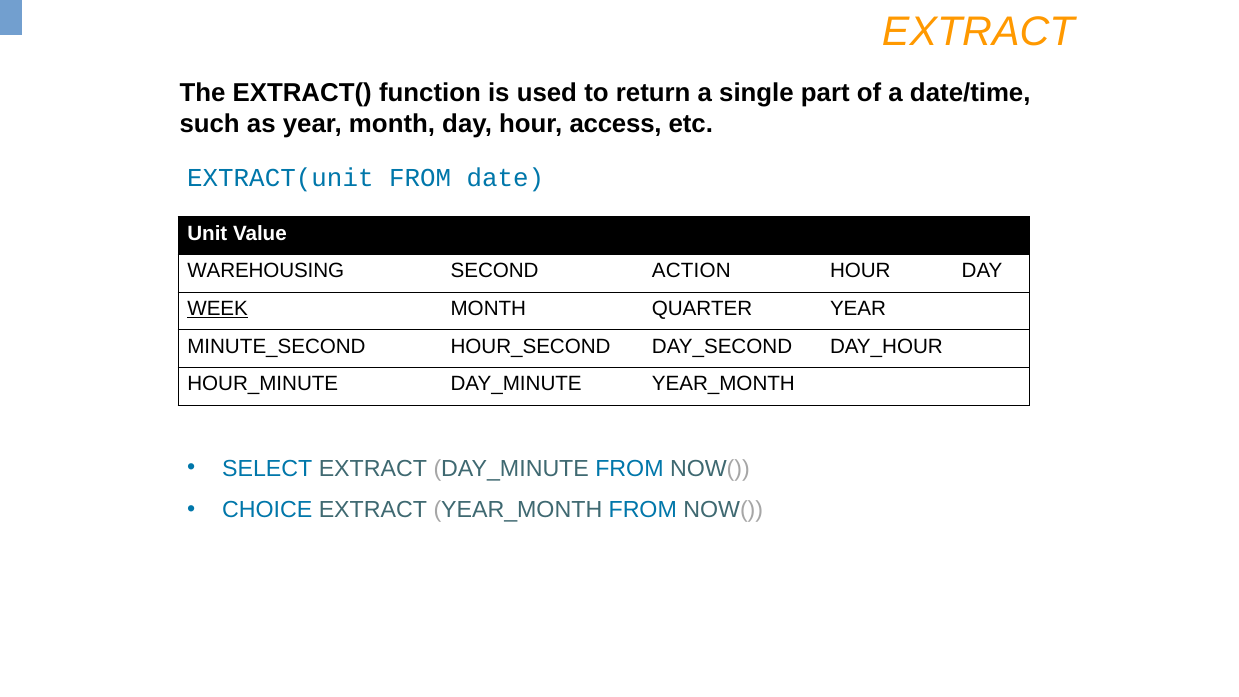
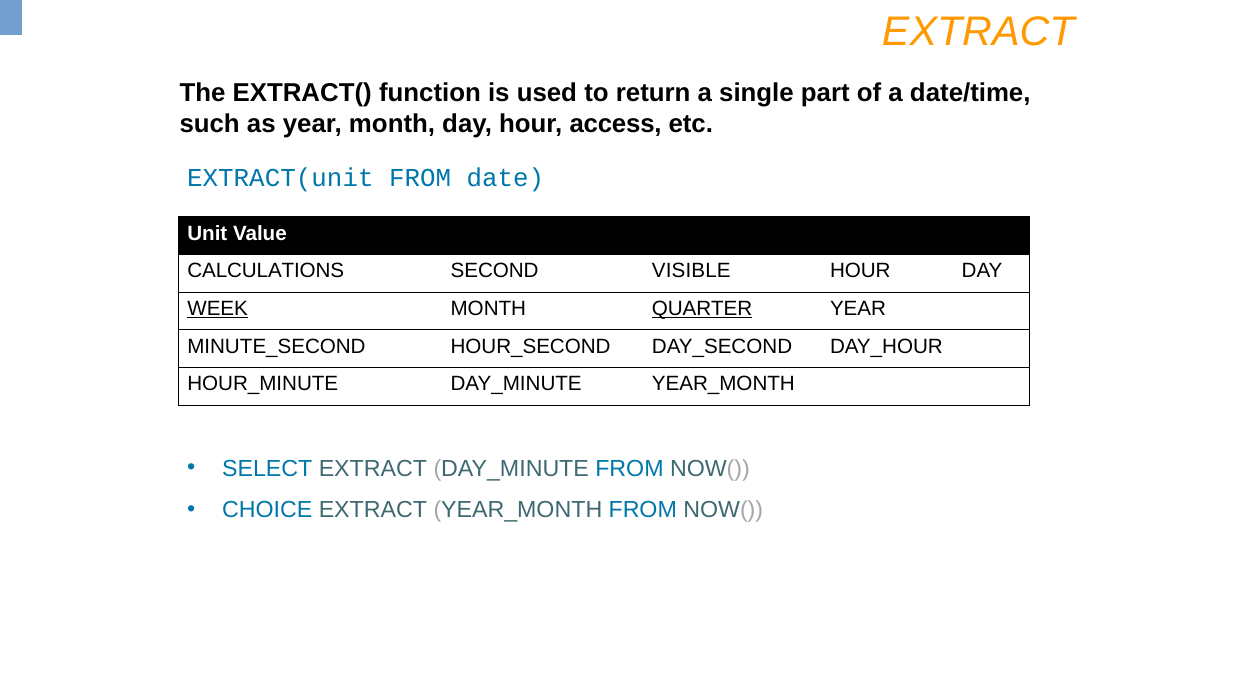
WAREHOUSING: WAREHOUSING -> CALCULATIONS
ACTION: ACTION -> VISIBLE
QUARTER underline: none -> present
